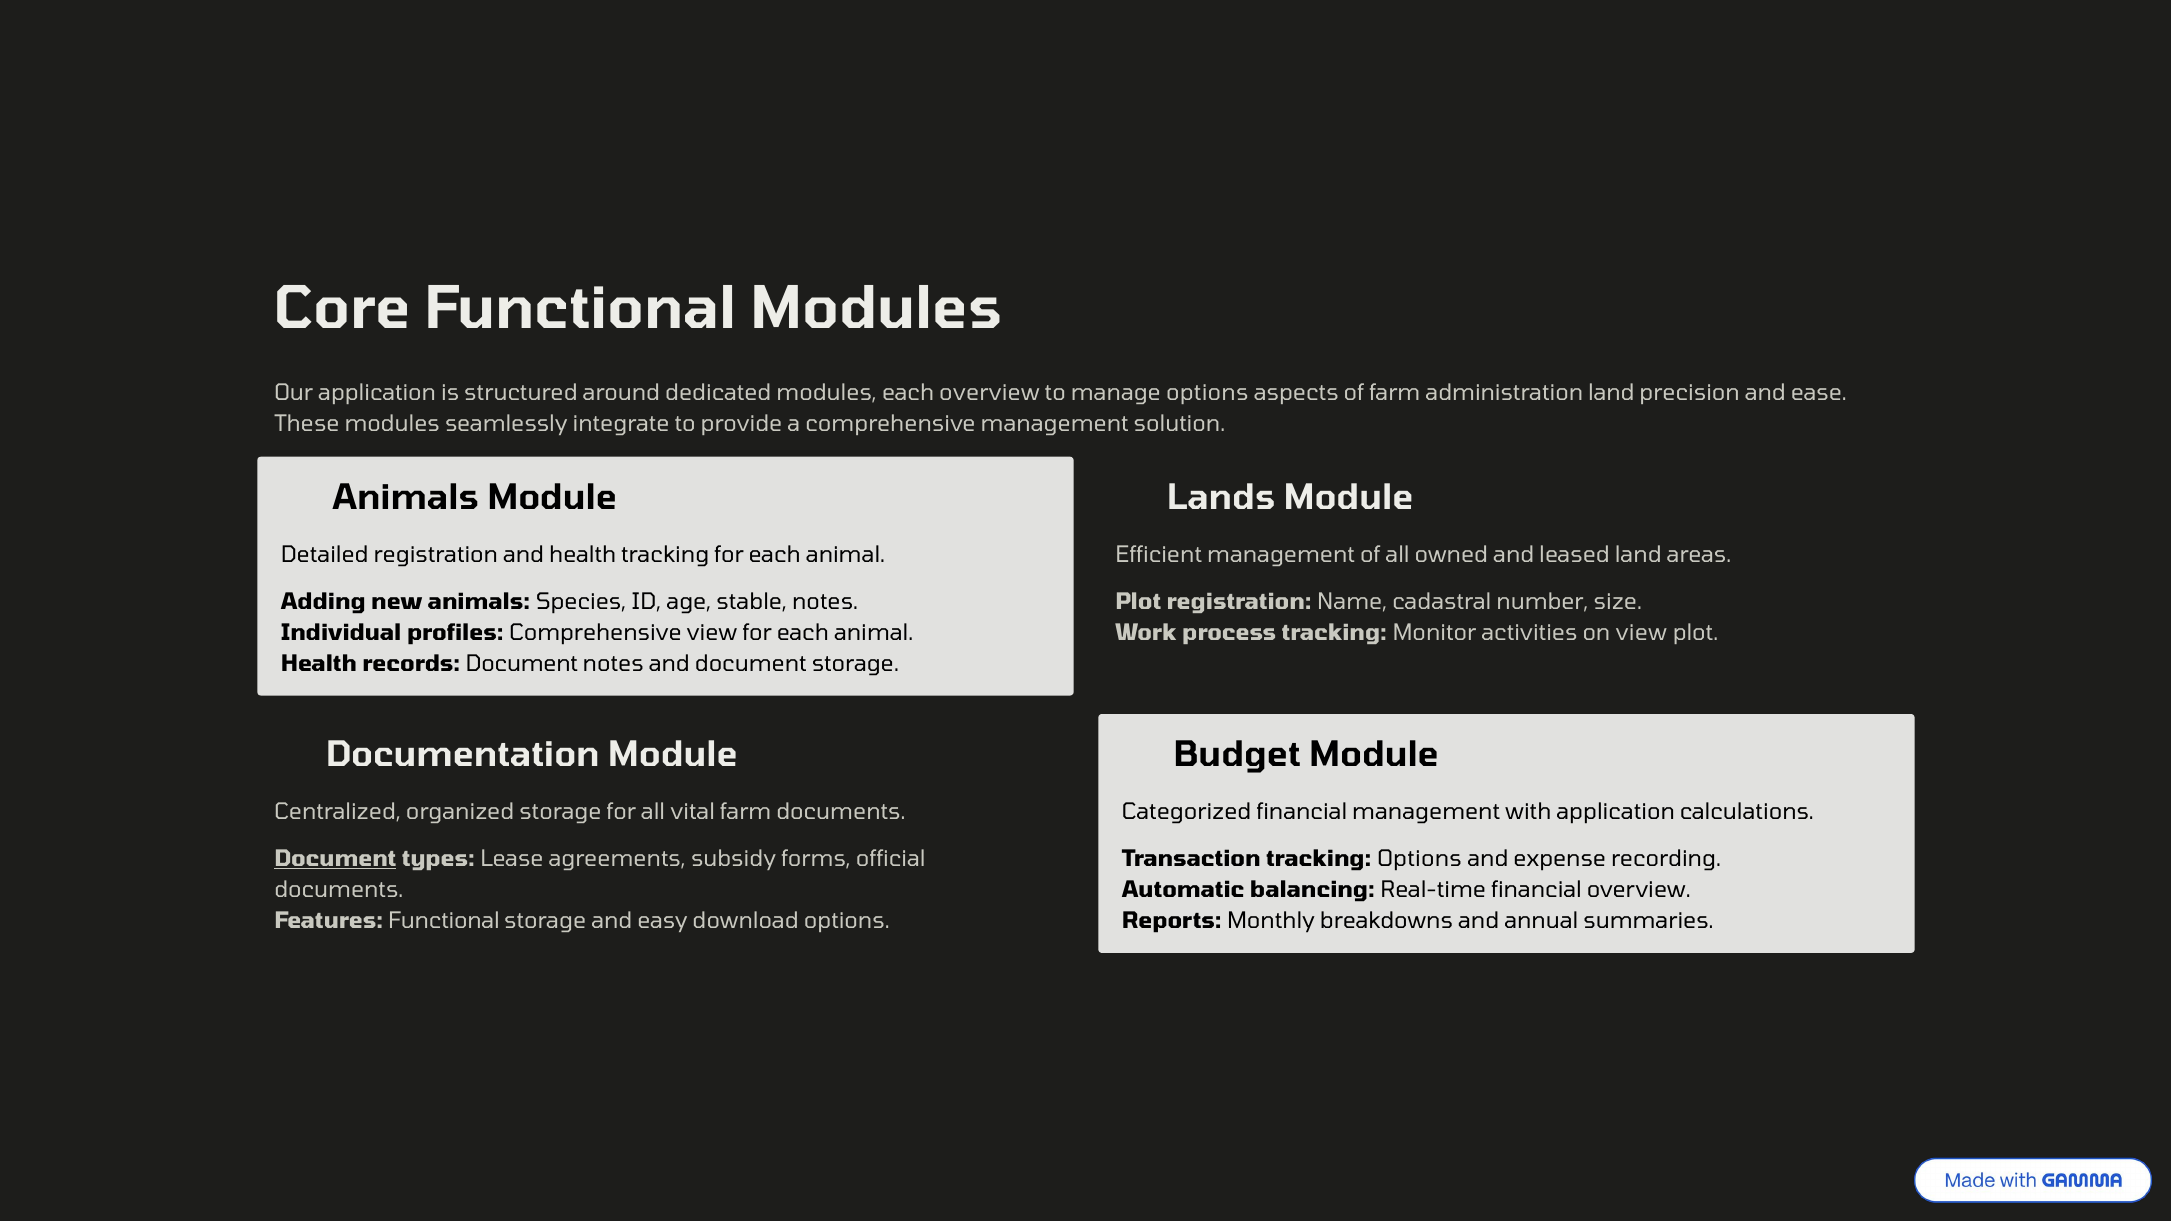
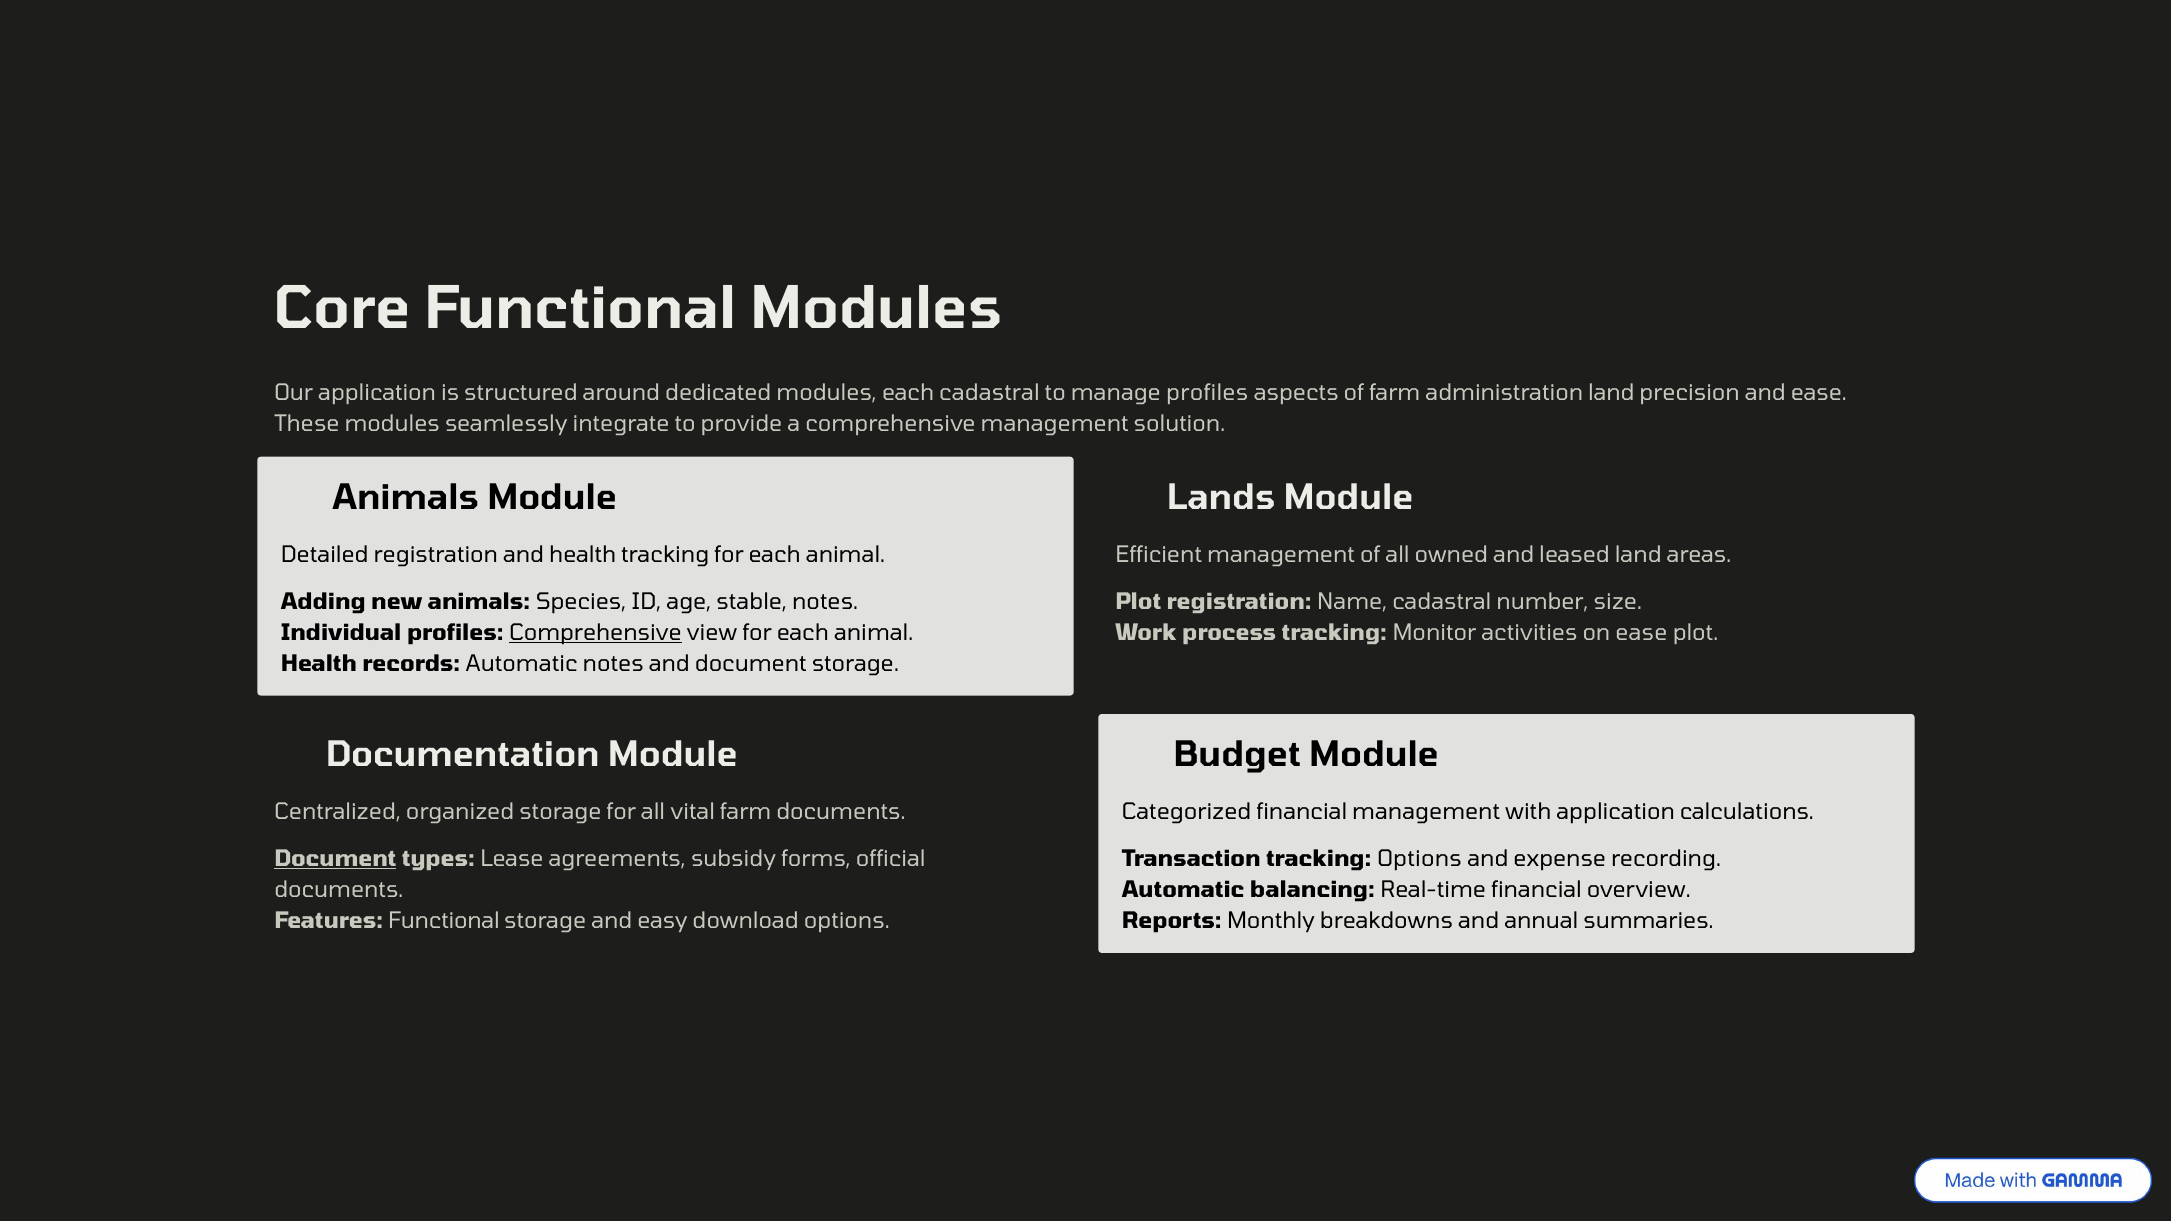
each overview: overview -> cadastral
manage options: options -> profiles
Comprehensive at (596, 633) underline: none -> present
on view: view -> ease
records Document: Document -> Automatic
